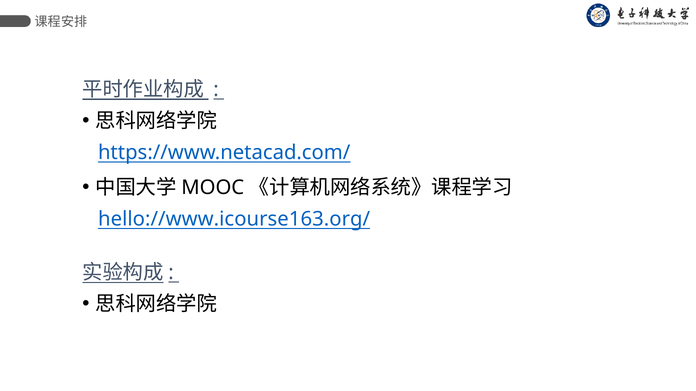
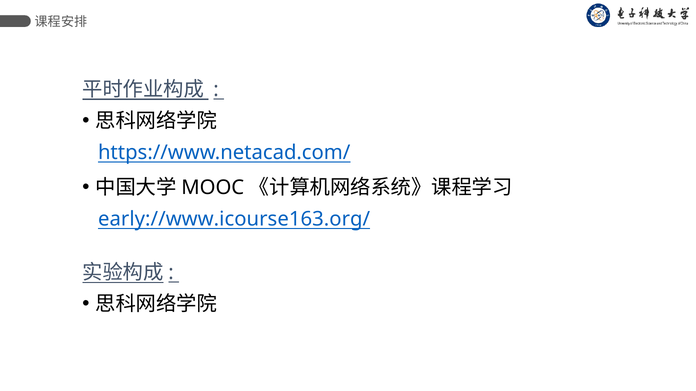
hello://www.icourse163.org/: hello://www.icourse163.org/ -> early://www.icourse163.org/
